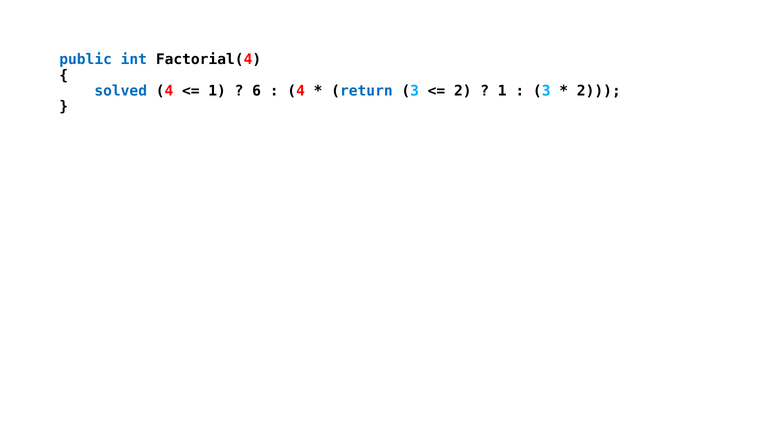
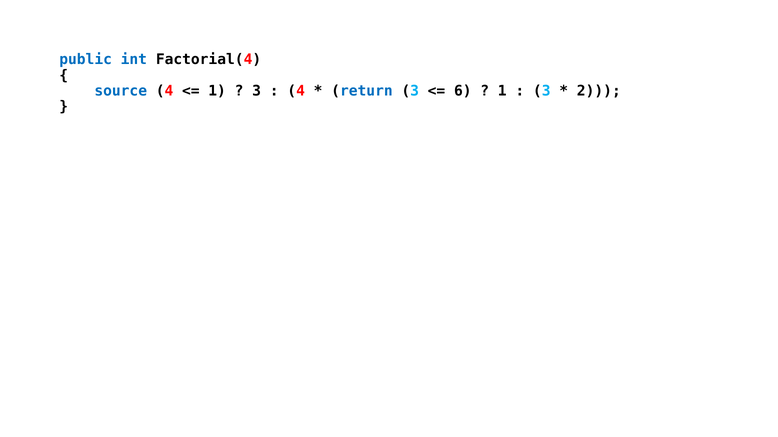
solved: solved -> source
6 at (257, 91): 6 -> 3
2 at (463, 91): 2 -> 6
